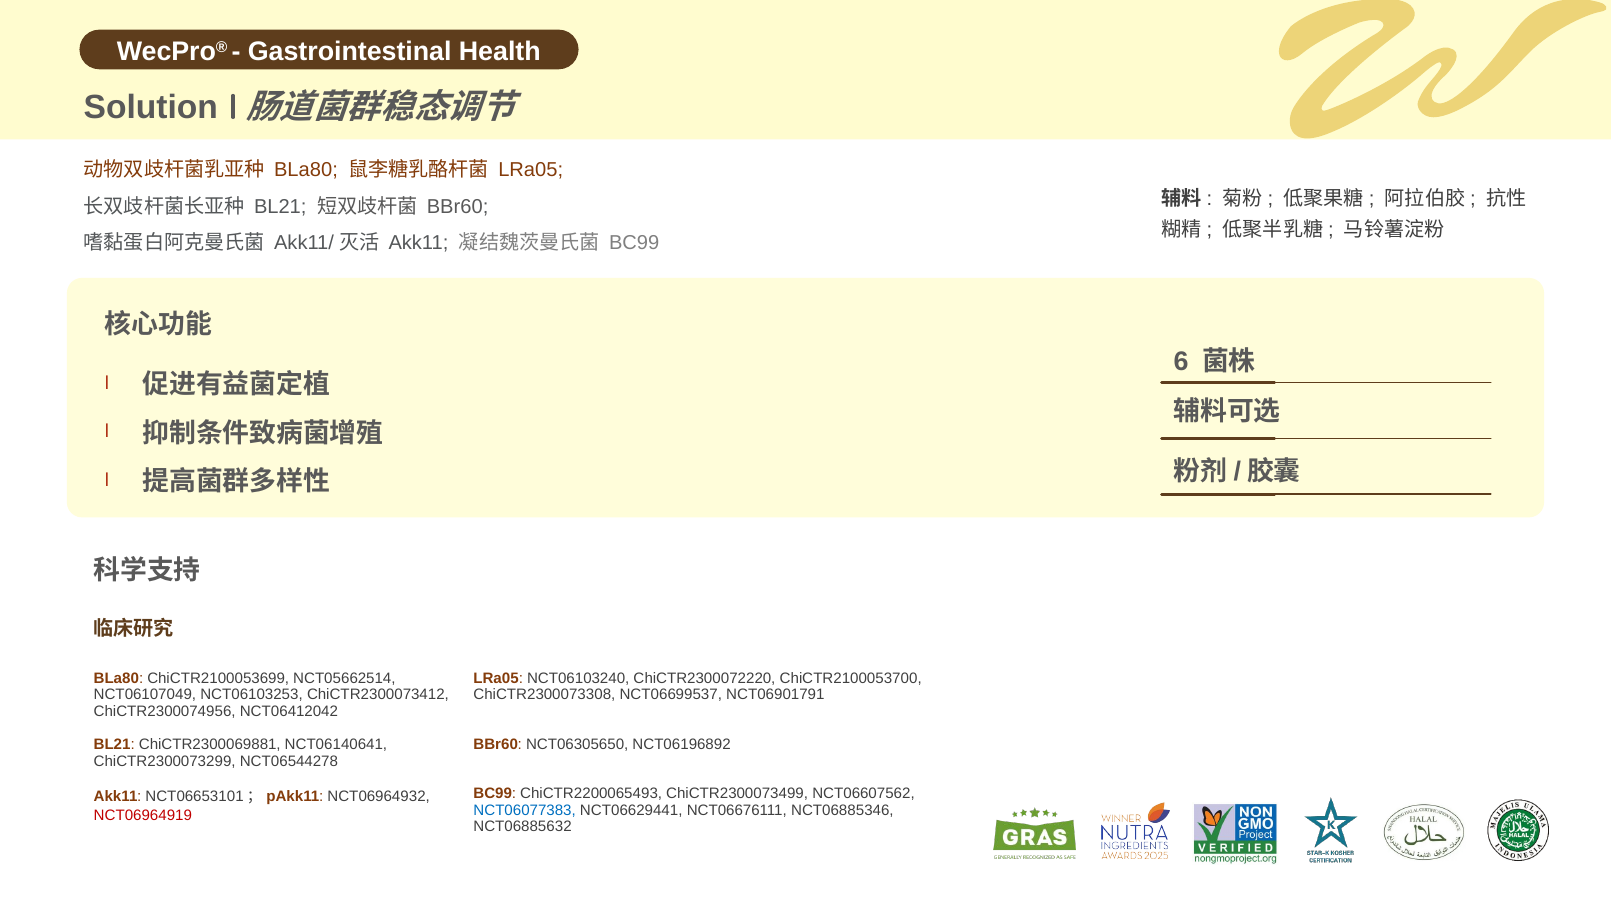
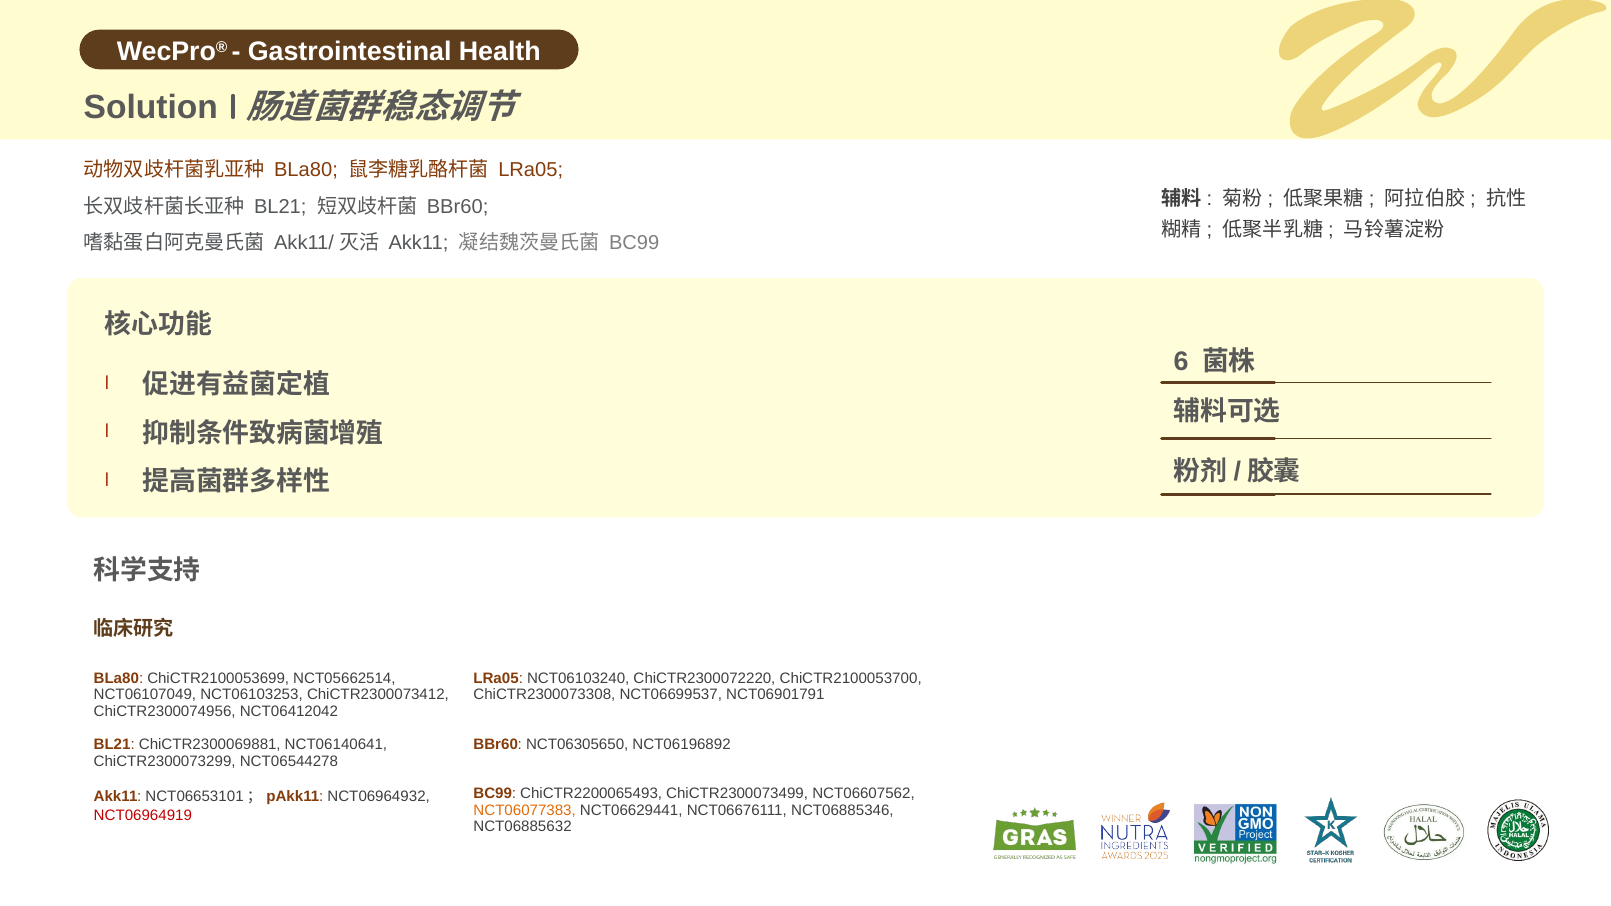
NCT06077383 colour: blue -> orange
